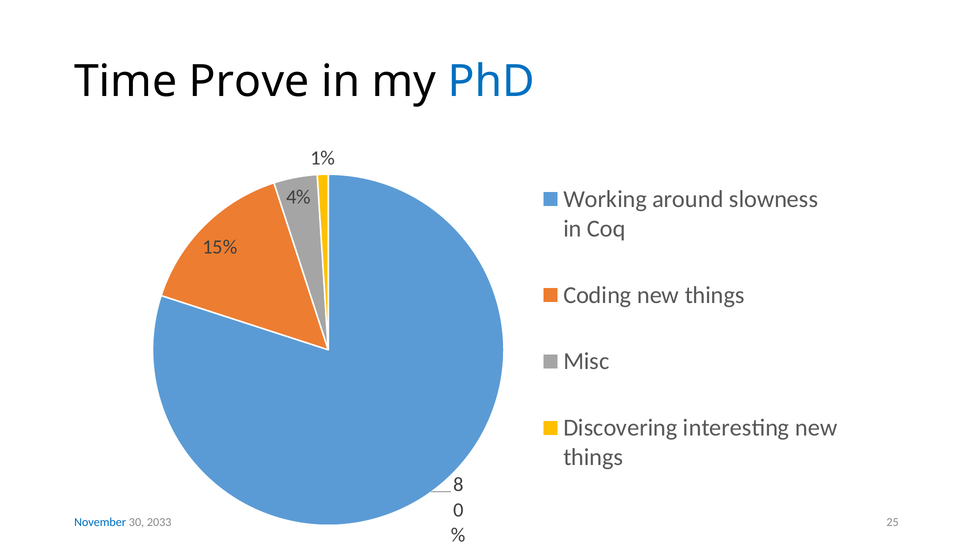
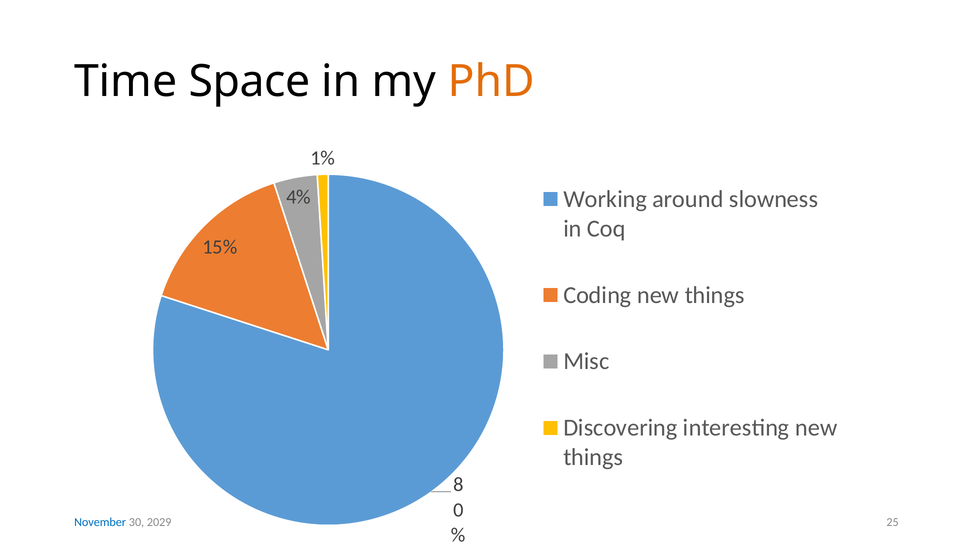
Prove: Prove -> Space
PhD colour: blue -> orange
2033: 2033 -> 2029
